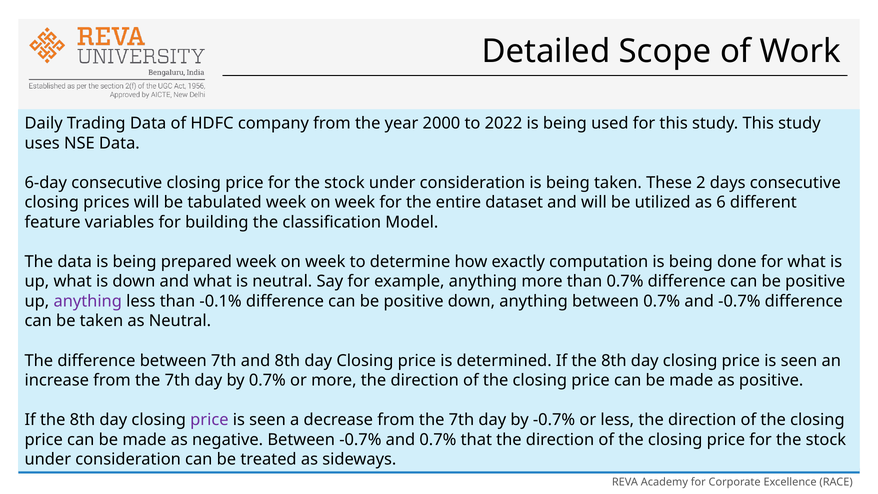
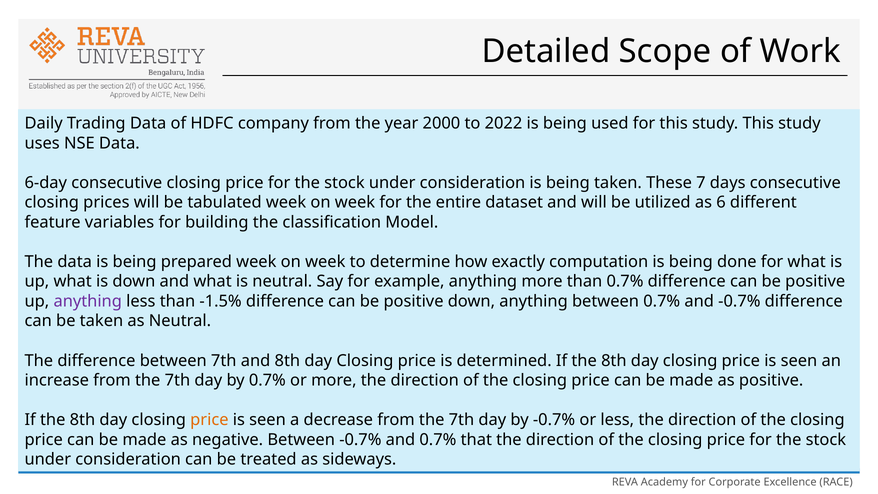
2: 2 -> 7
-0.1%: -0.1% -> -1.5%
price at (209, 420) colour: purple -> orange
